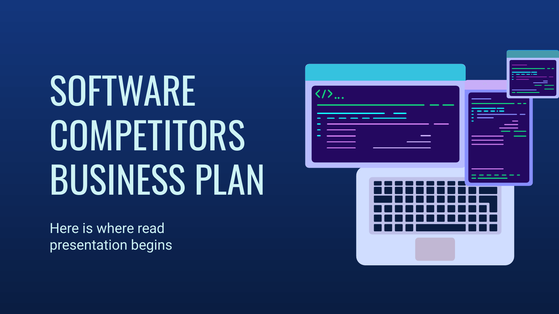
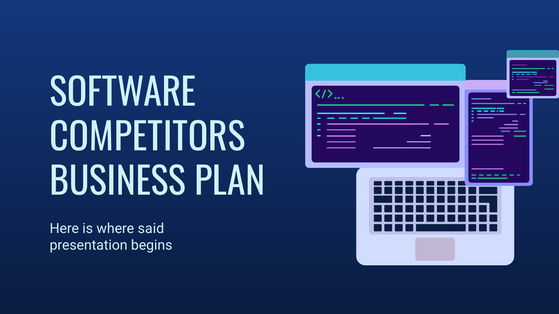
read: read -> said
